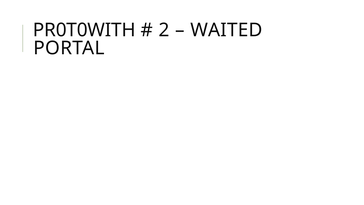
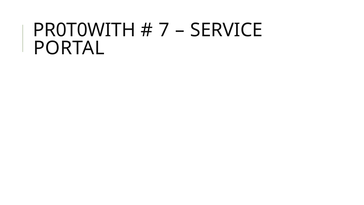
2: 2 -> 7
WAITED: WAITED -> SERVICE
